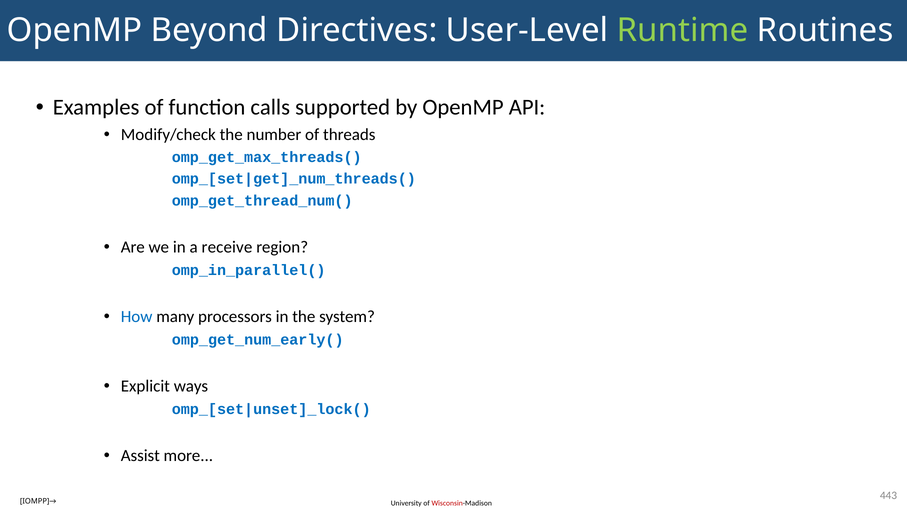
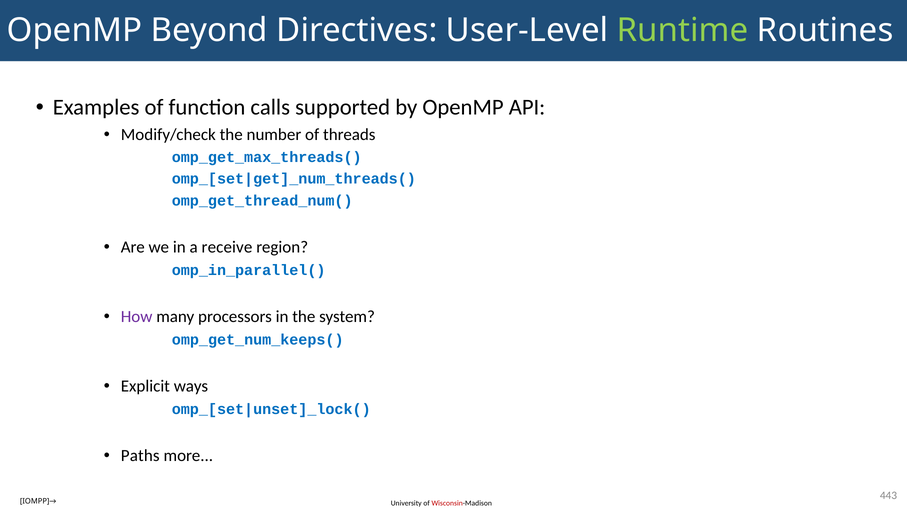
How colour: blue -> purple
omp_get_num_early(: omp_get_num_early( -> omp_get_num_keeps(
Assist: Assist -> Paths
